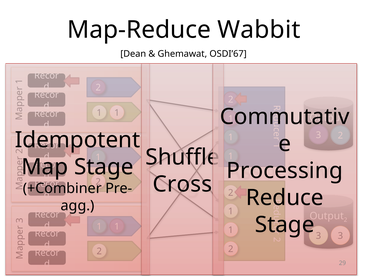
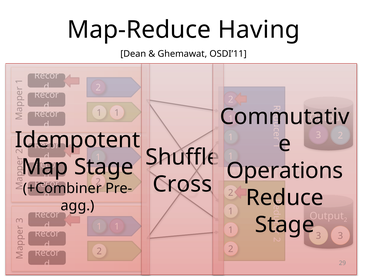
Wabbit: Wabbit -> Having
OSDI’67: OSDI’67 -> OSDI’11
Processing: Processing -> Operations
